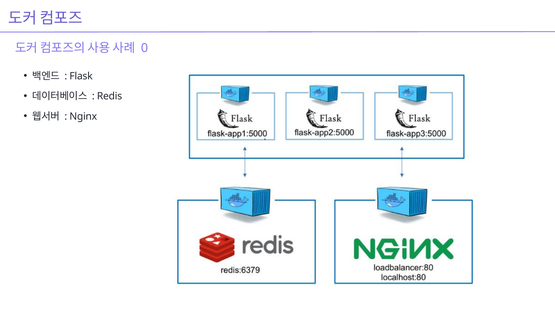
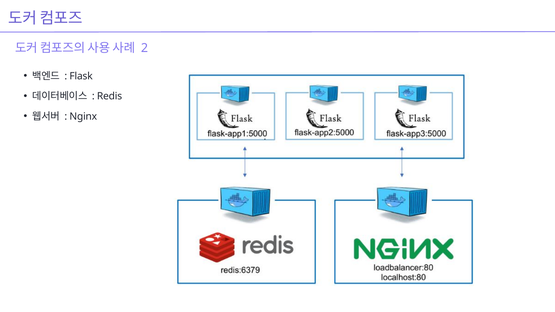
0: 0 -> 2
